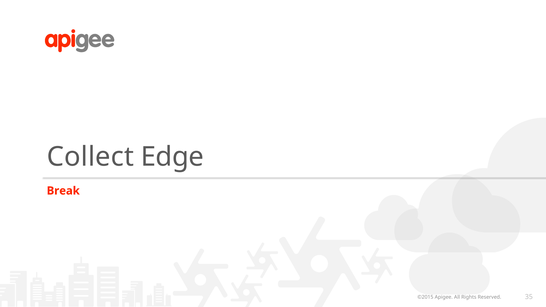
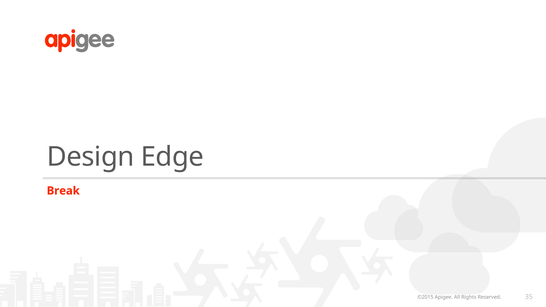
Collect: Collect -> Design
